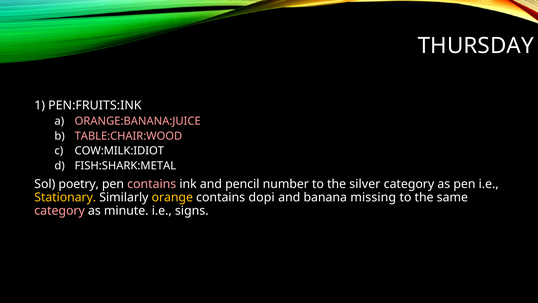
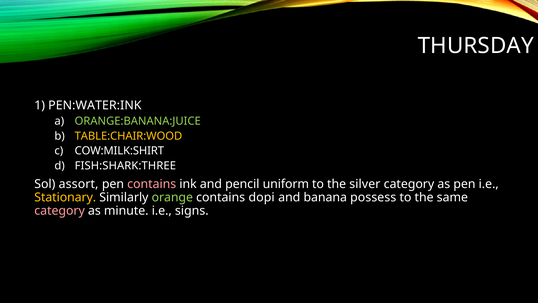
PEN:FRUITS:INK: PEN:FRUITS:INK -> PEN:WATER:INK
ORANGE:BANANA:JUICE colour: pink -> light green
TABLE:CHAIR:WOOD colour: pink -> yellow
COW:MILK:IDIOT: COW:MILK:IDIOT -> COW:MILK:SHIRT
FISH:SHARK:METAL: FISH:SHARK:METAL -> FISH:SHARK:THREE
poetry: poetry -> assort
number: number -> uniform
orange colour: yellow -> light green
missing: missing -> possess
